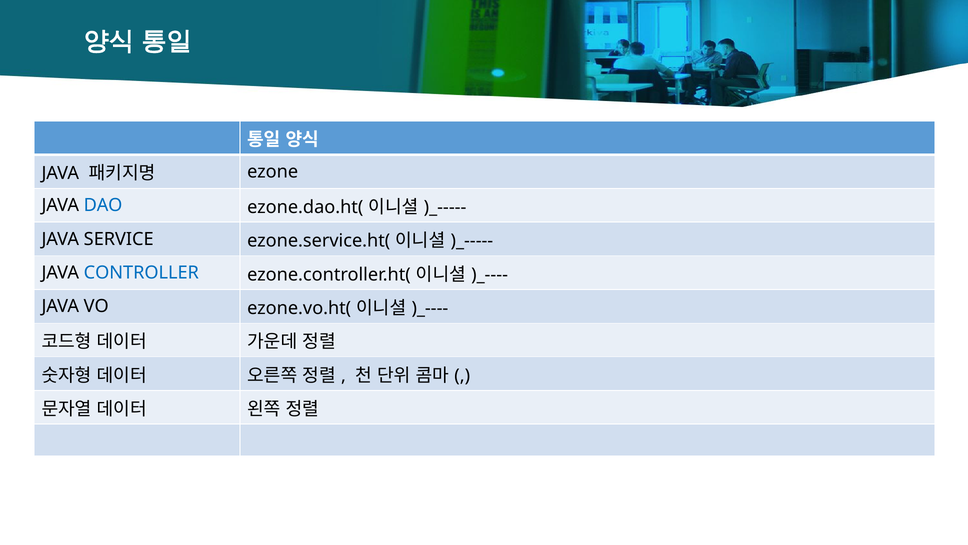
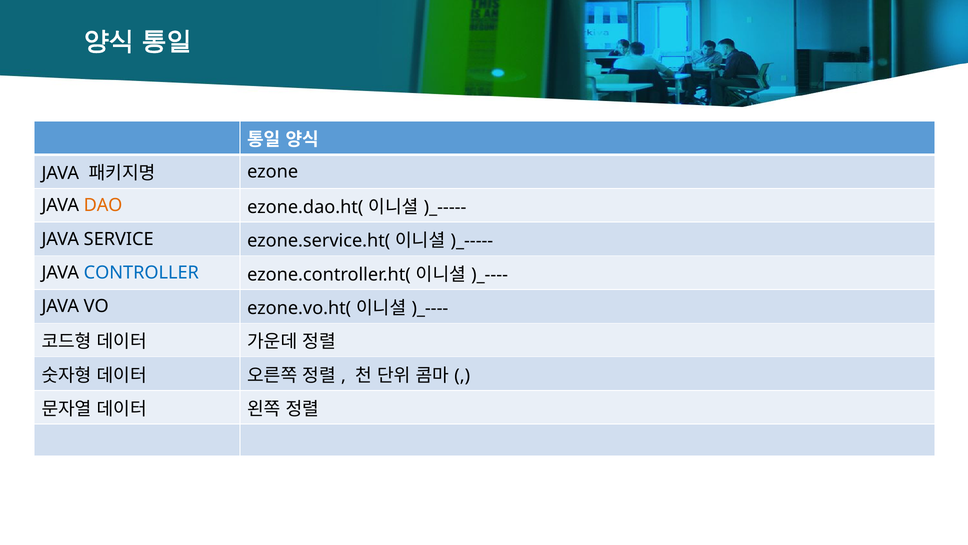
DAO colour: blue -> orange
